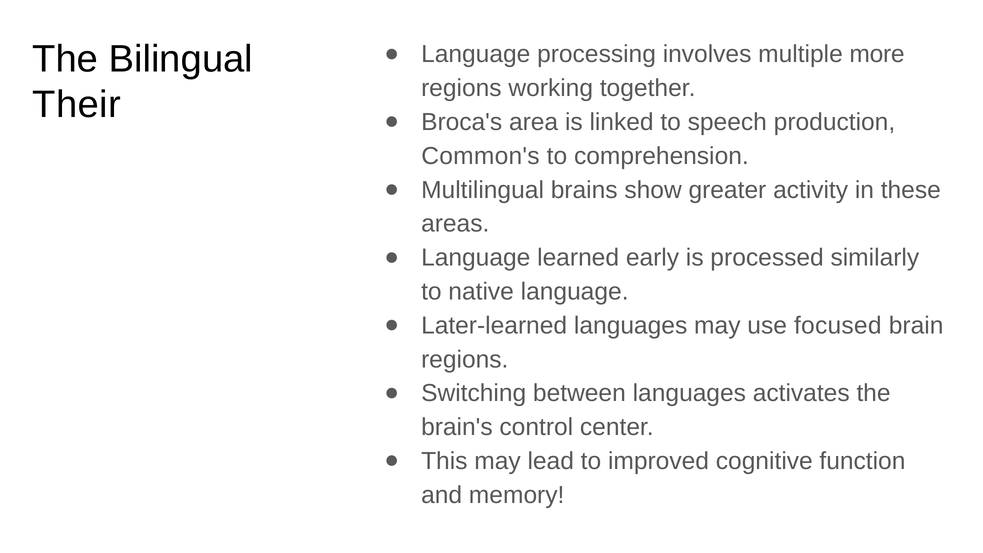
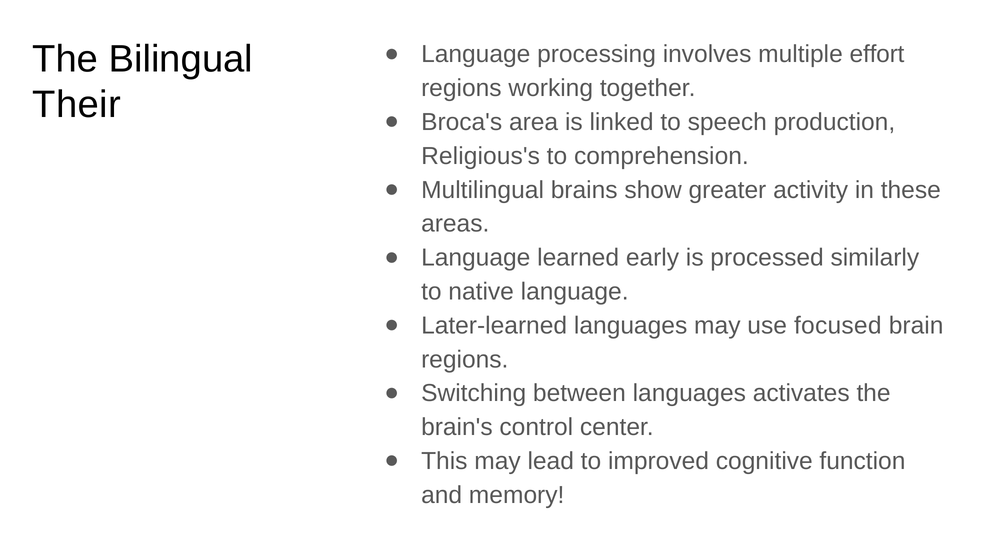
more: more -> effort
Common's: Common's -> Religious's
